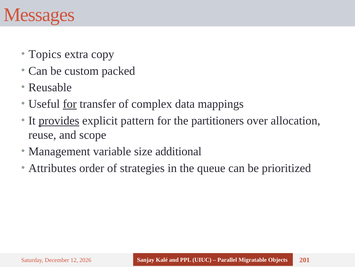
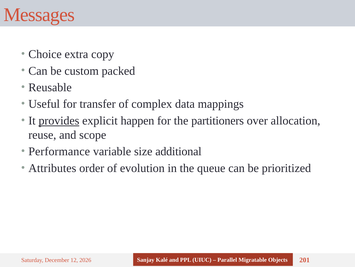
Topics: Topics -> Choice
for at (70, 104) underline: present -> none
pattern: pattern -> happen
Management: Management -> Performance
strategies: strategies -> evolution
